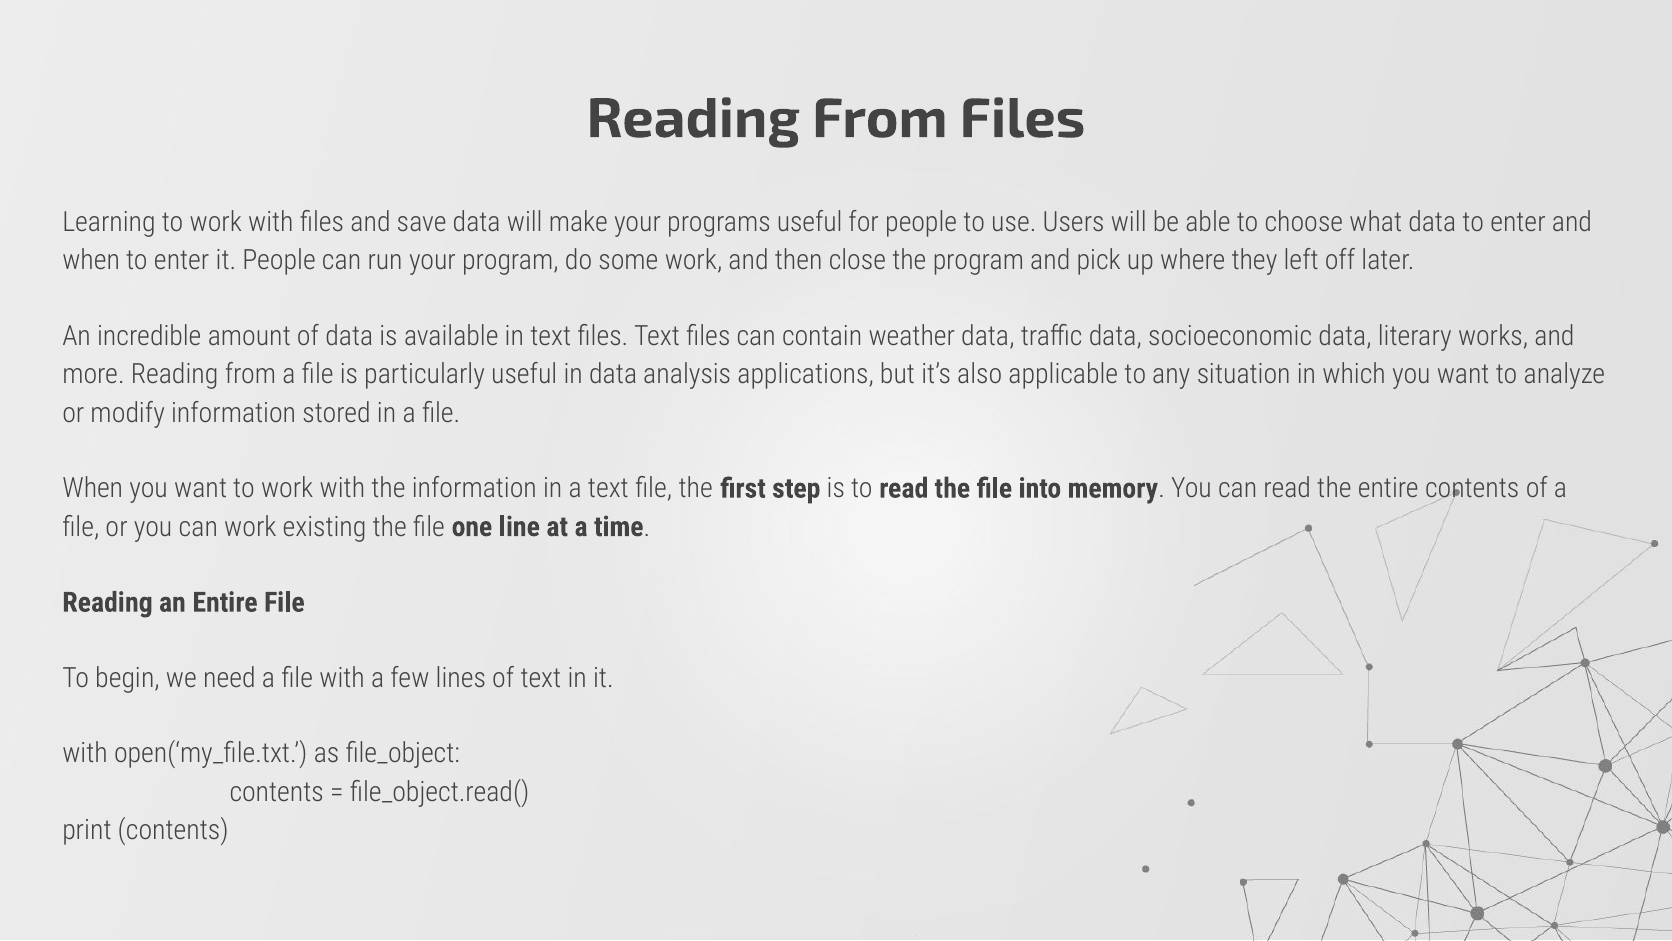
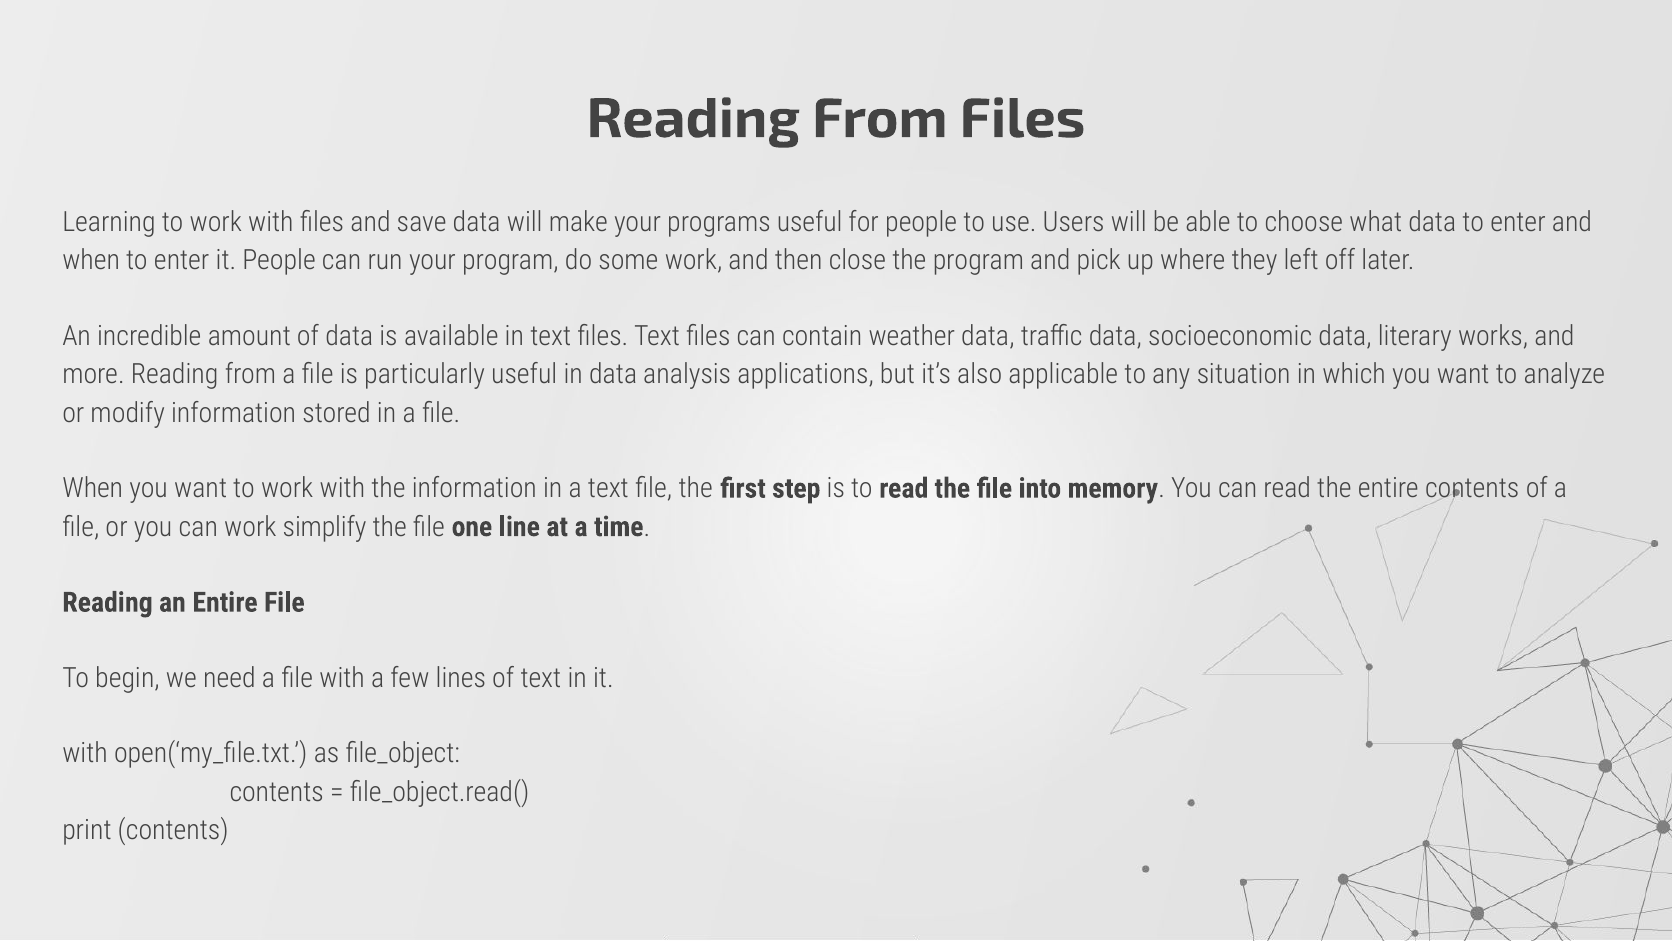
existing: existing -> simplify
